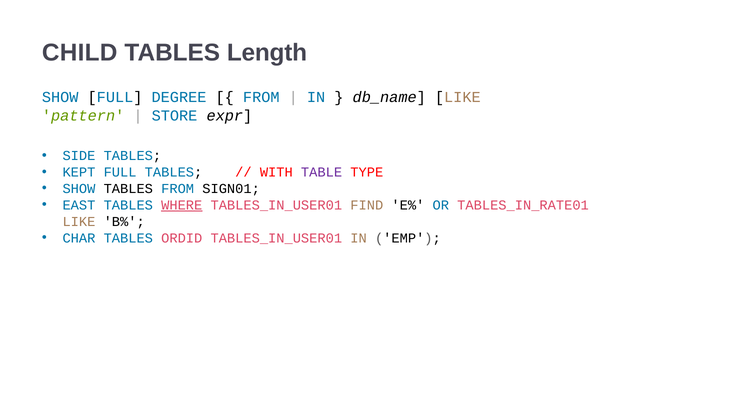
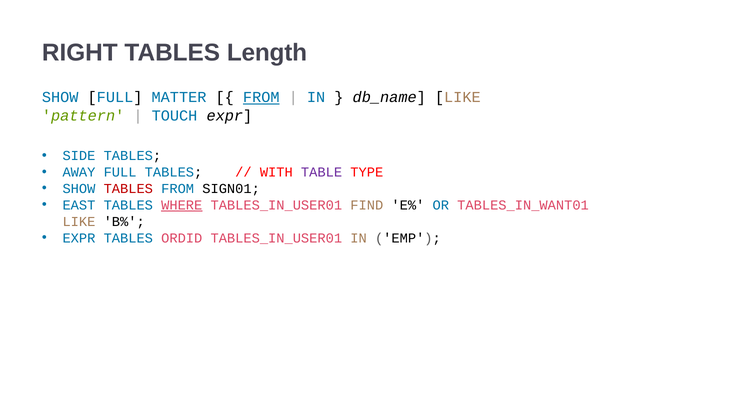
CHILD: CHILD -> RIGHT
DEGREE: DEGREE -> MATTER
FROM at (261, 97) underline: none -> present
STORE: STORE -> TOUCH
KEPT: KEPT -> AWAY
TABLES at (128, 189) colour: black -> red
TABLES_IN_RATE01: TABLES_IN_RATE01 -> TABLES_IN_WANT01
CHAR at (79, 238): CHAR -> EXPR
